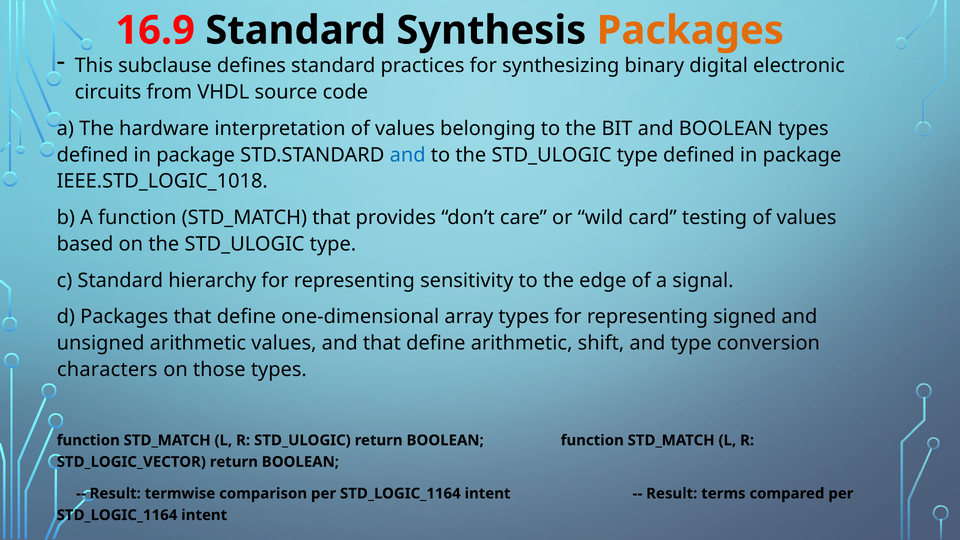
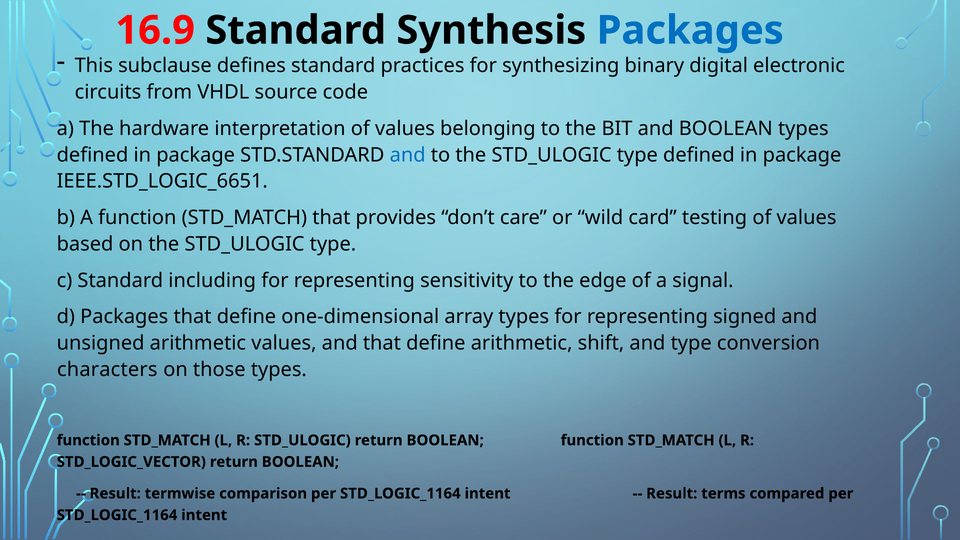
Packages at (690, 30) colour: orange -> blue
IEEE.STD_LOGIC_1018: IEEE.STD_LOGIC_1018 -> IEEE.STD_LOGIC_6651
hierarchy: hierarchy -> including
